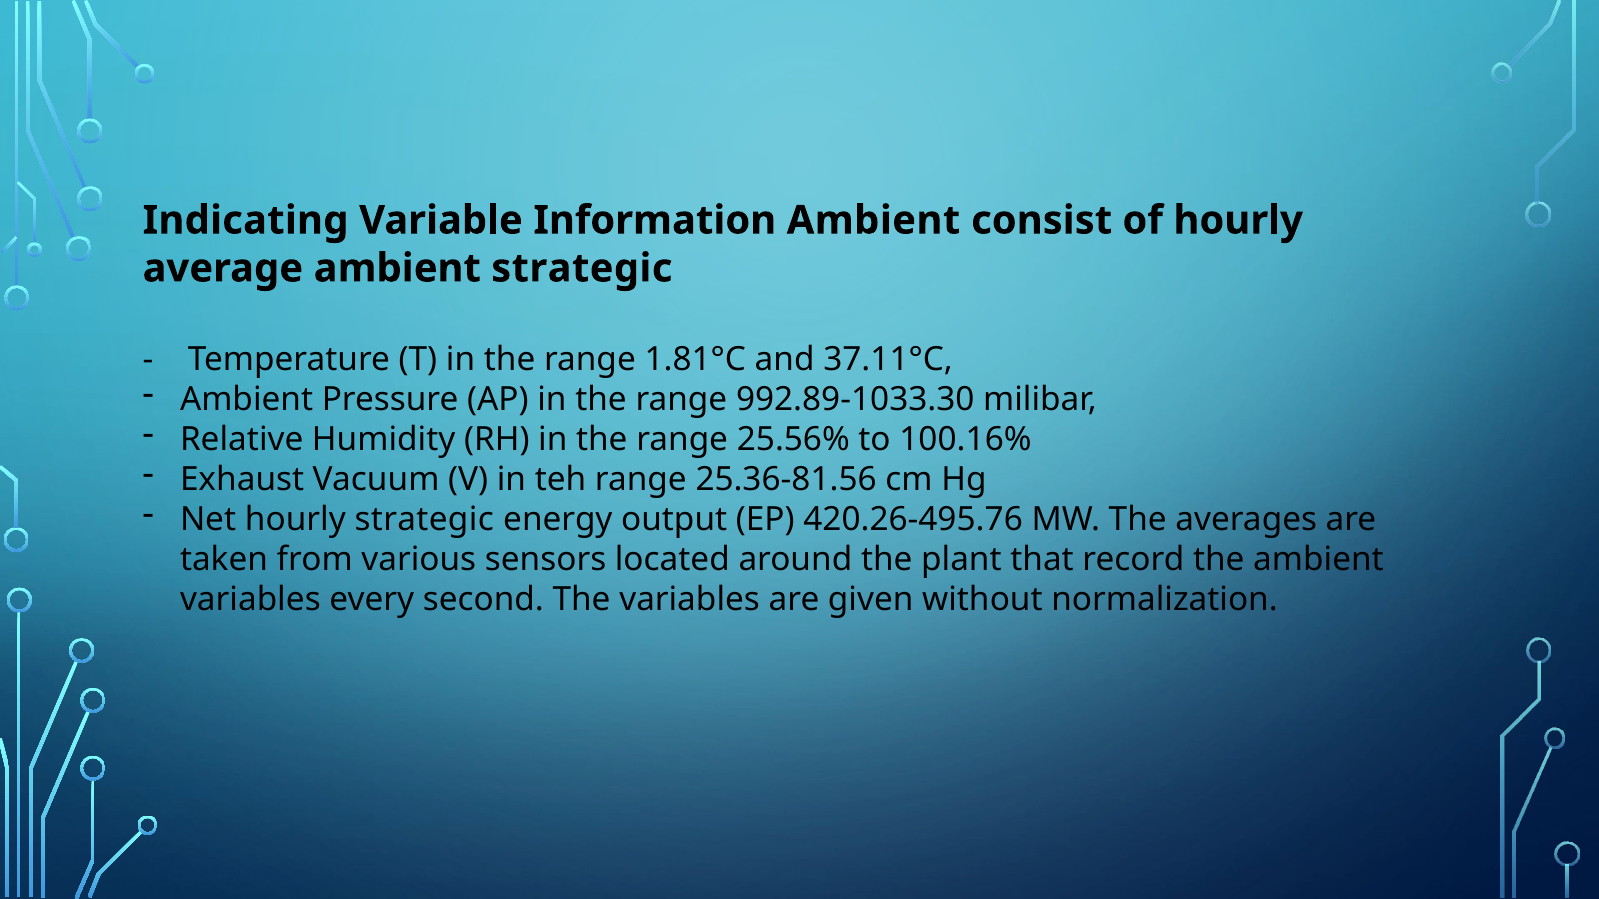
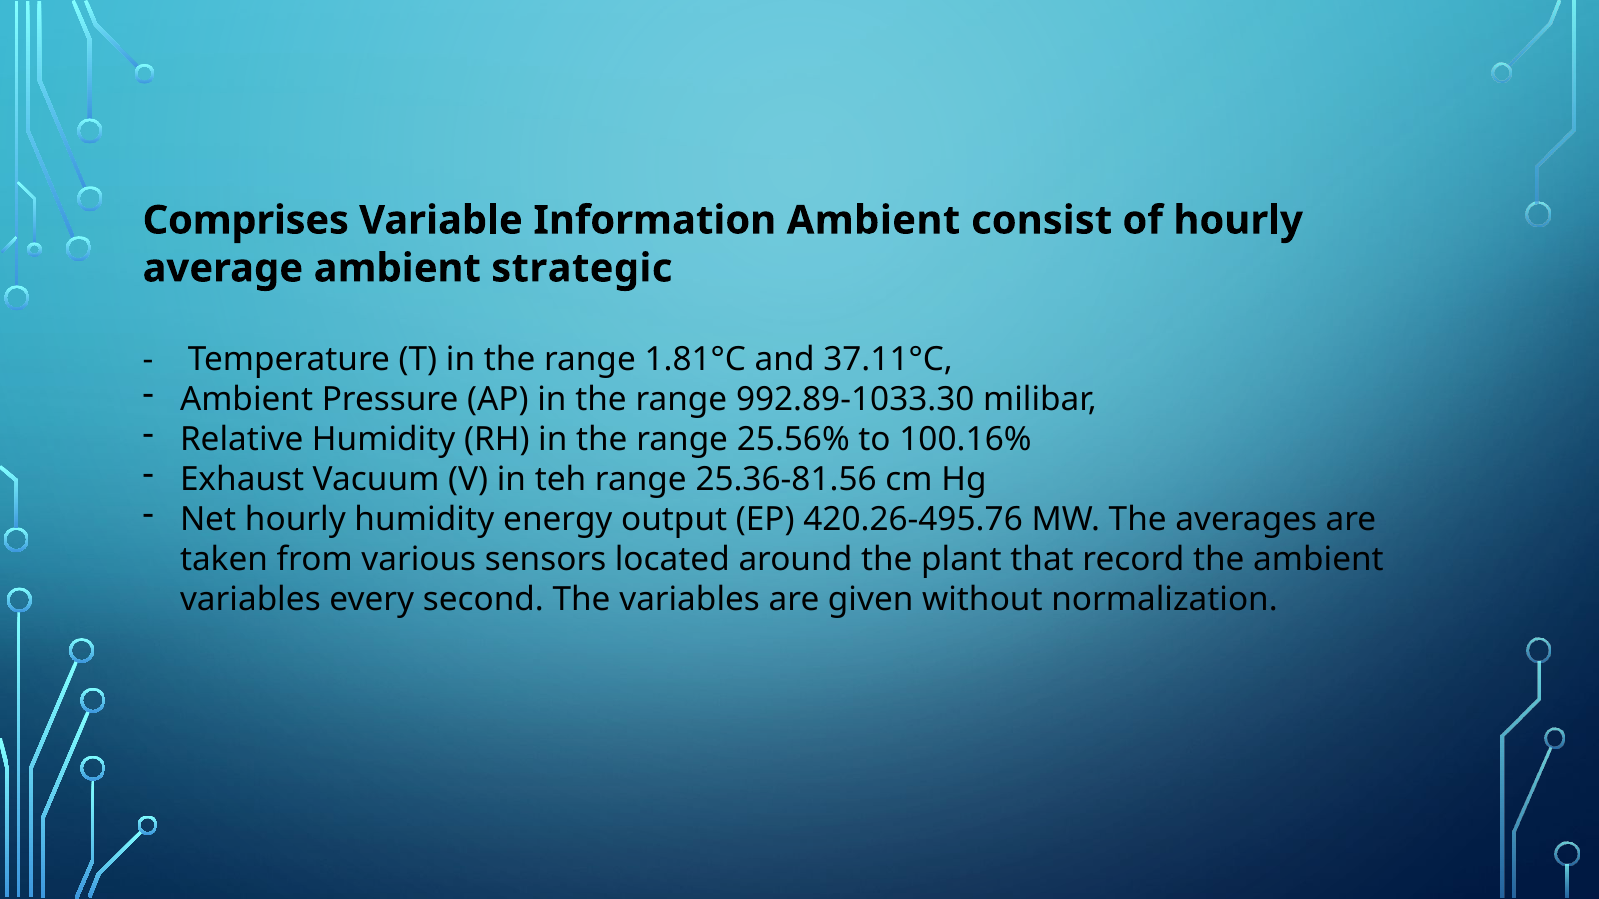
Indicating: Indicating -> Comprises
hourly strategic: strategic -> humidity
